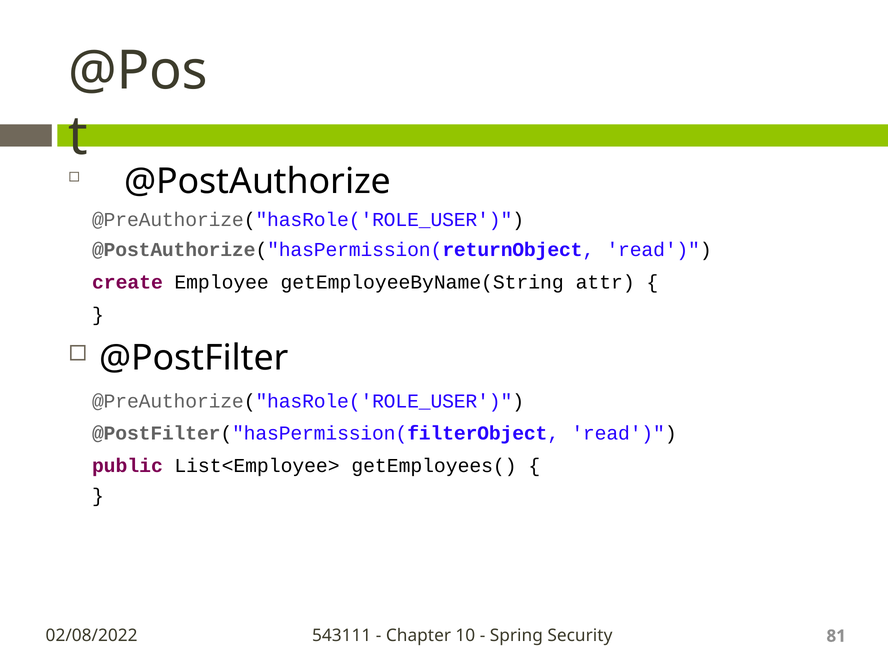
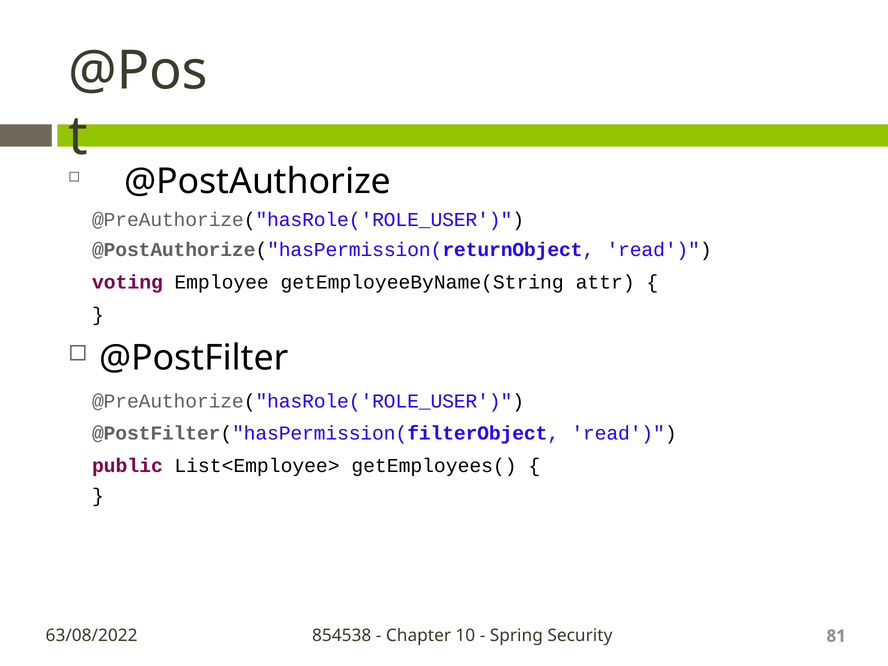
create: create -> voting
02/08/2022: 02/08/2022 -> 63/08/2022
543111: 543111 -> 854538
